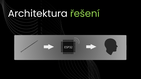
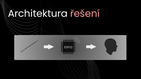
řešení colour: light green -> pink
